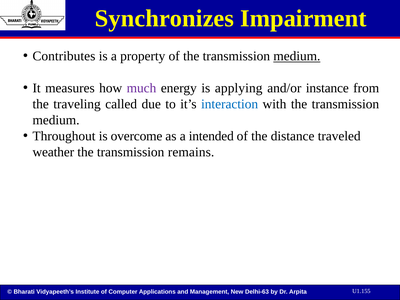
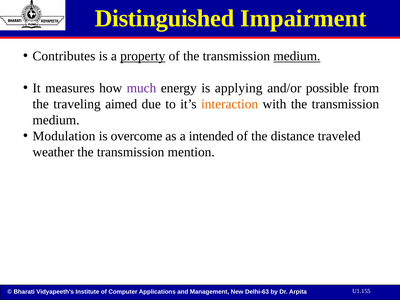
Synchronizes: Synchronizes -> Distinguished
property underline: none -> present
instance: instance -> possible
called: called -> aimed
interaction colour: blue -> orange
Throughout: Throughout -> Modulation
remains: remains -> mention
